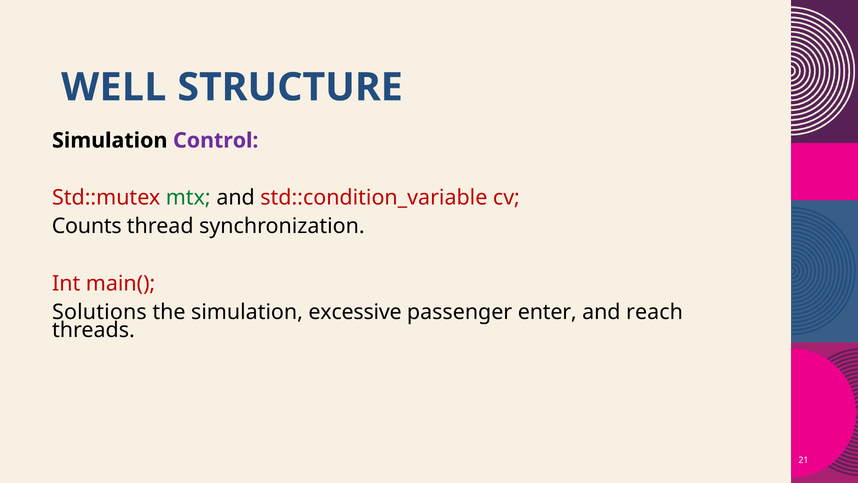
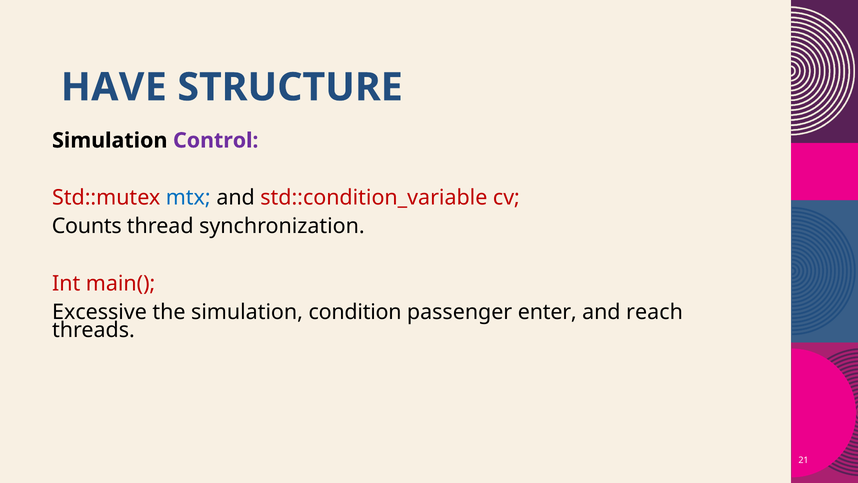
WELL: WELL -> HAVE
mtx colour: green -> blue
Solutions: Solutions -> Excessive
excessive: excessive -> condition
